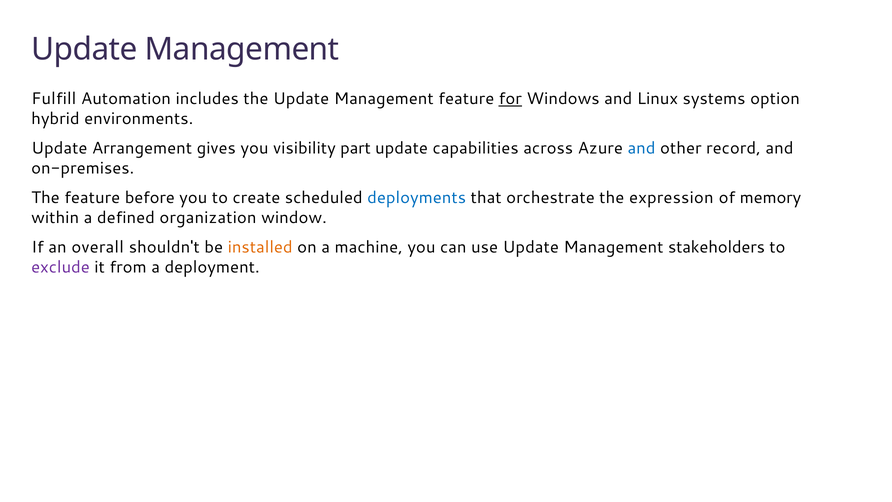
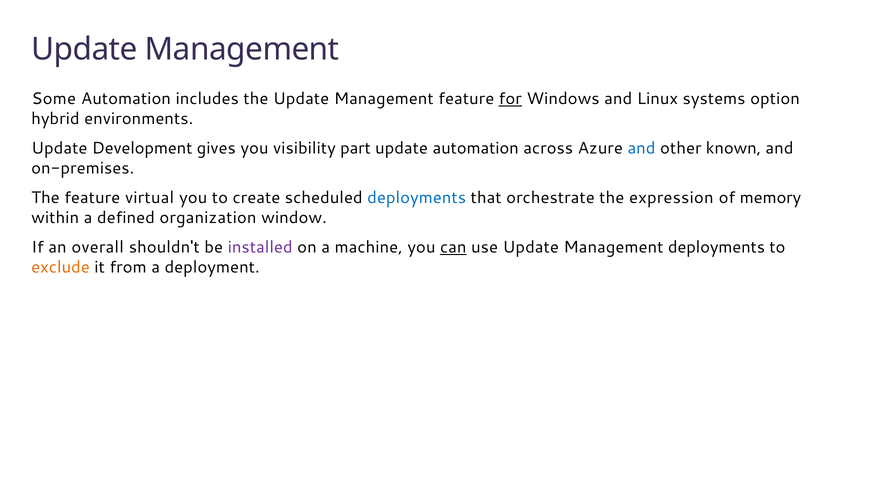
Fulfill: Fulfill -> Some
Arrangement: Arrangement -> Development
update capabilities: capabilities -> automation
record: record -> known
before: before -> virtual
installed colour: orange -> purple
can underline: none -> present
Management stakeholders: stakeholders -> deployments
exclude colour: purple -> orange
